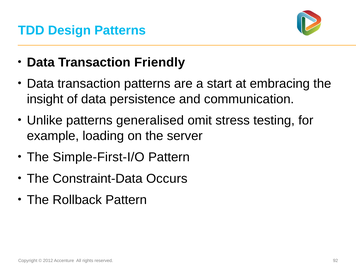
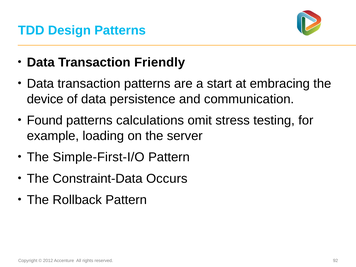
insight: insight -> device
Unlike: Unlike -> Found
generalised: generalised -> calculations
